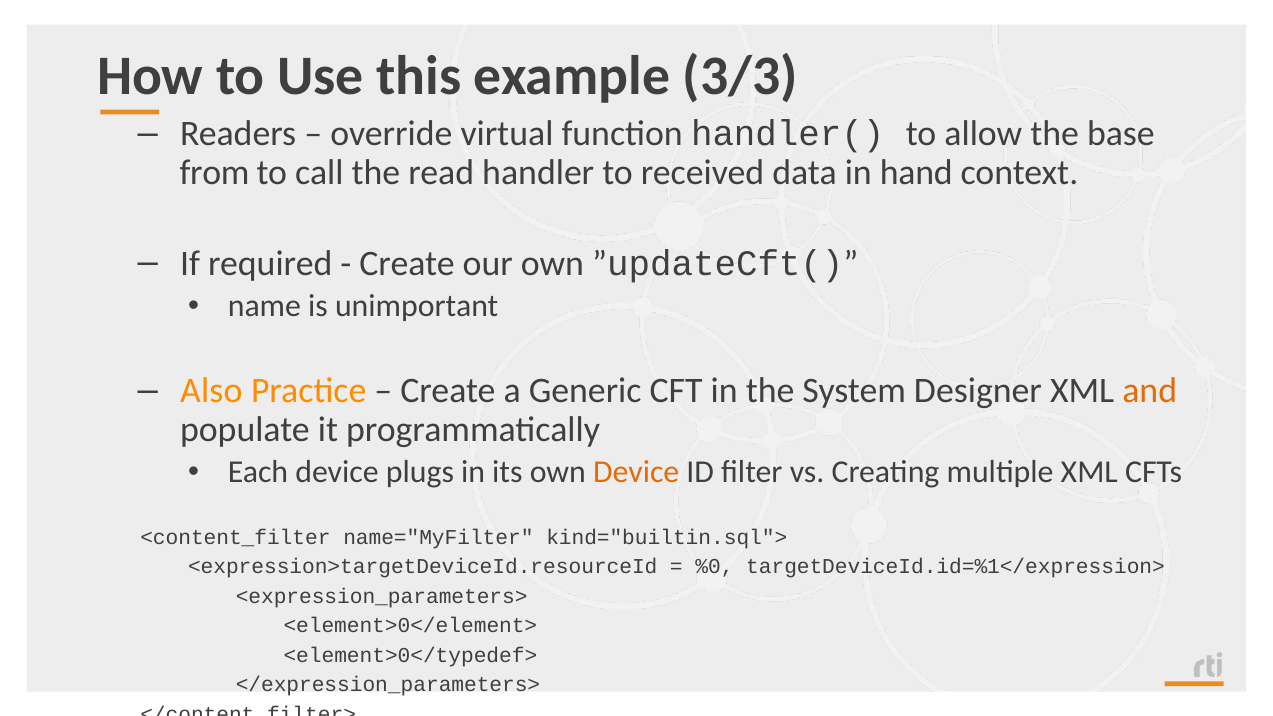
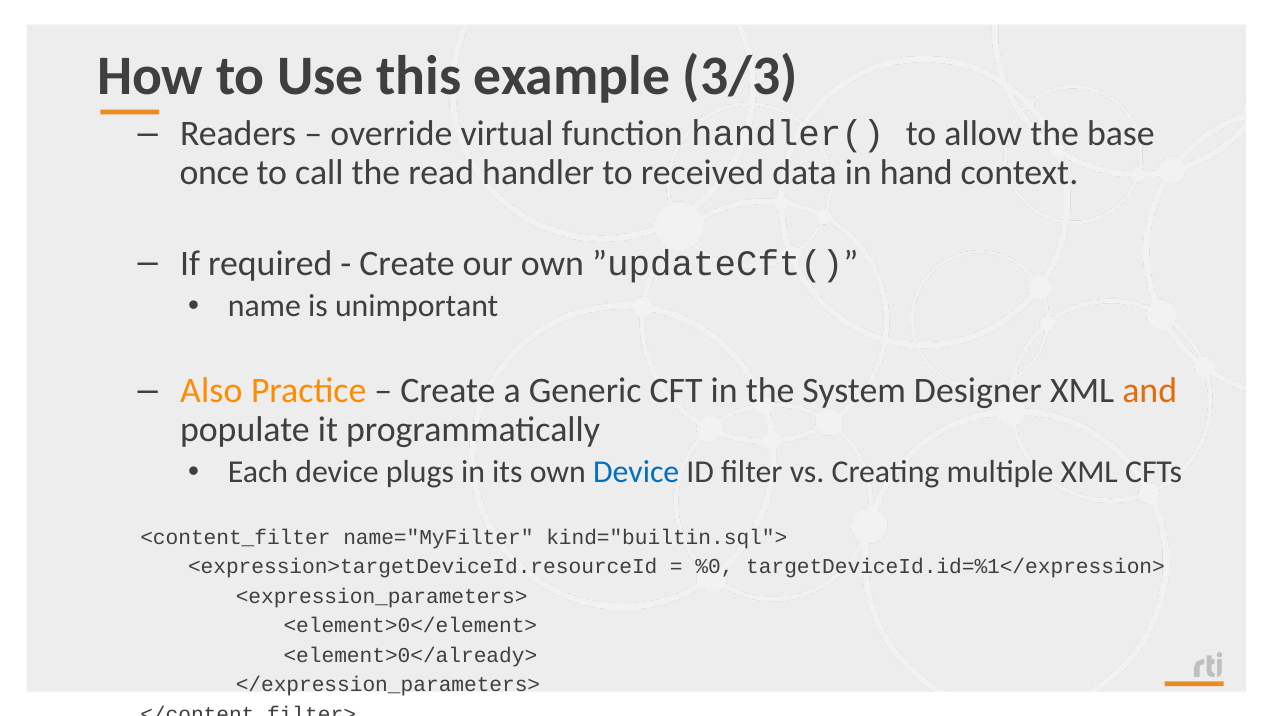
from: from -> once
Device at (636, 472) colour: orange -> blue
<element>0</typedef>: <element>0</typedef> -> <element>0</already>
